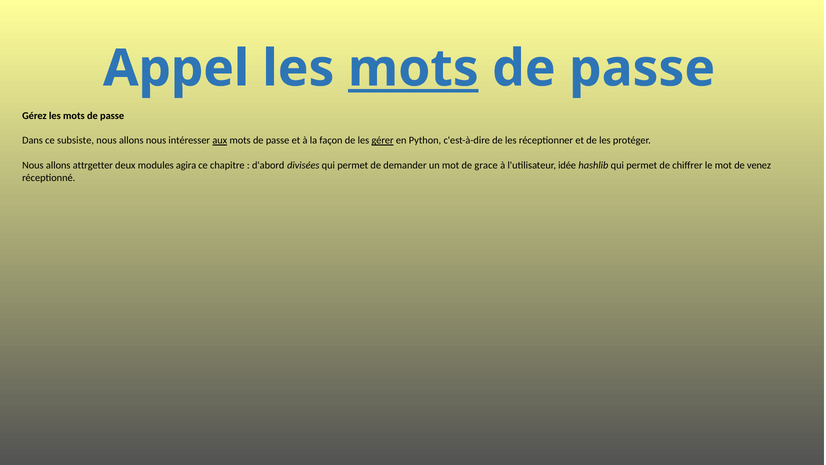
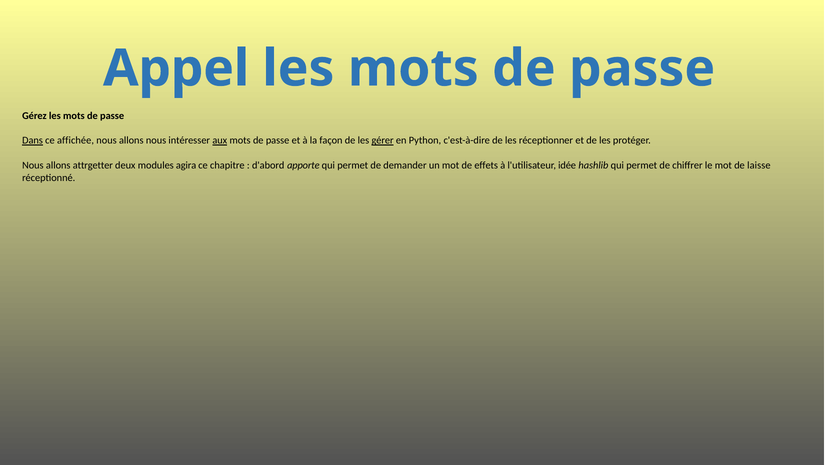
mots at (413, 68) underline: present -> none
Dans underline: none -> present
subsiste: subsiste -> affichée
divisées: divisées -> apporte
grace: grace -> effets
venez: venez -> laisse
